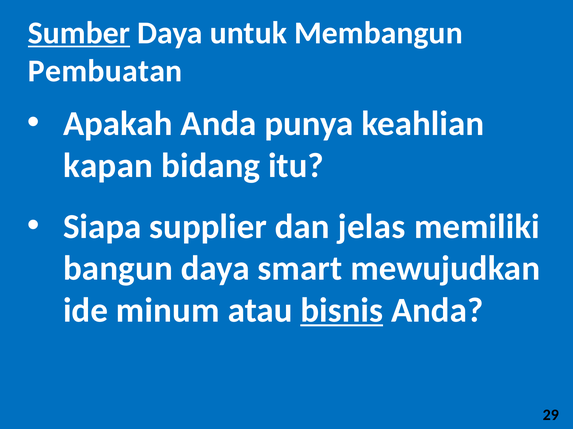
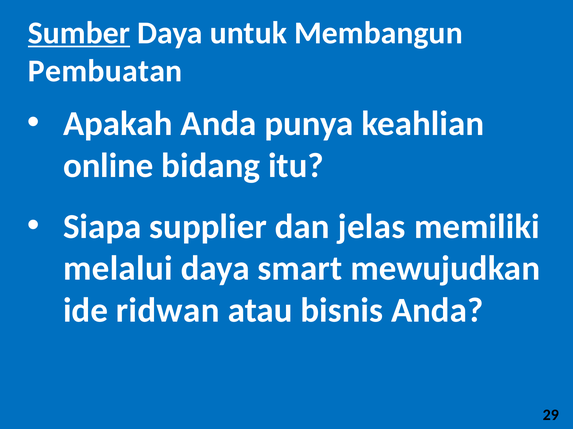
kapan: kapan -> online
bangun: bangun -> melalui
minum: minum -> ridwan
bisnis underline: present -> none
